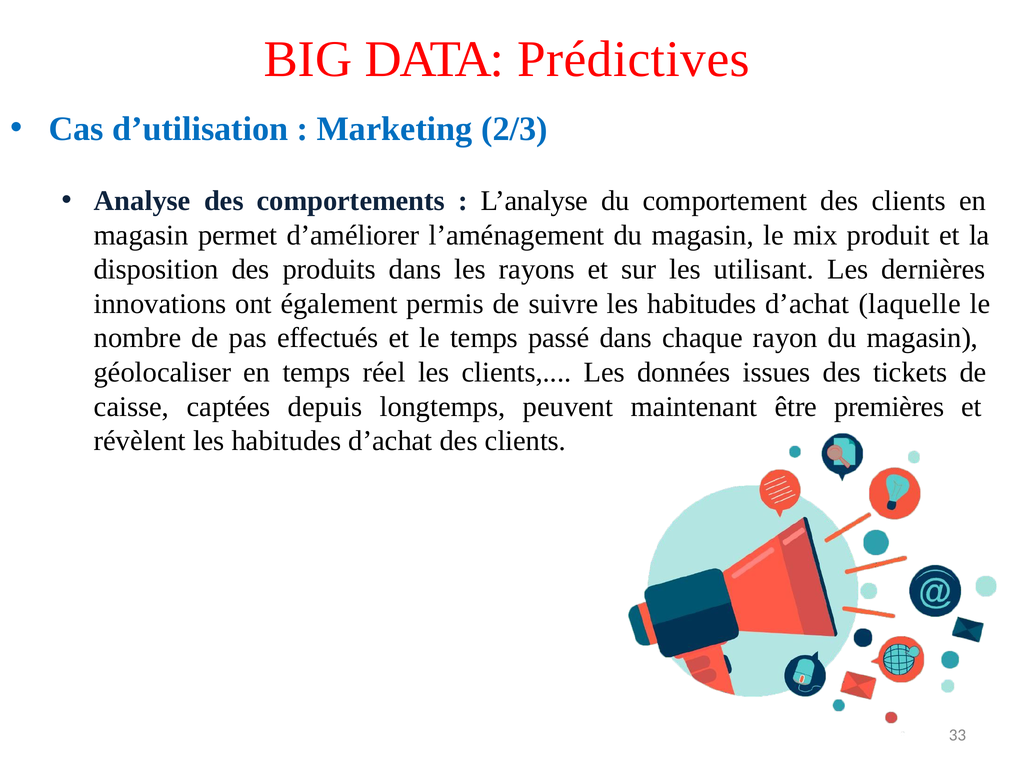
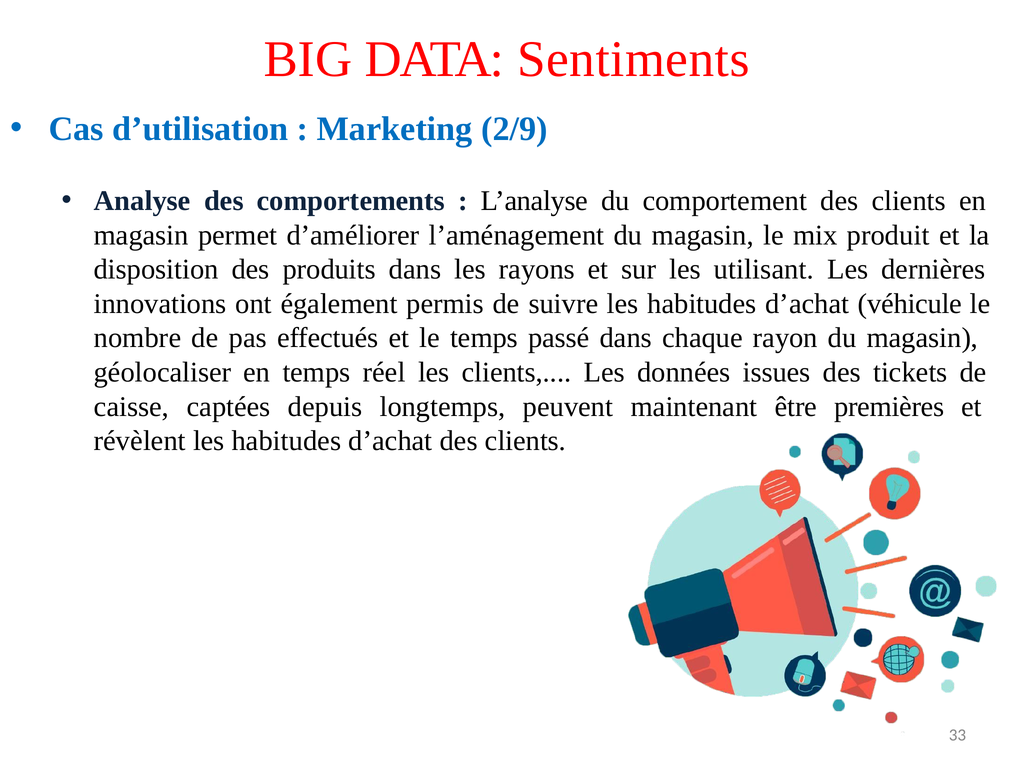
Prédictives: Prédictives -> Sentiments
2/3: 2/3 -> 2/9
laquelle: laquelle -> véhicule
